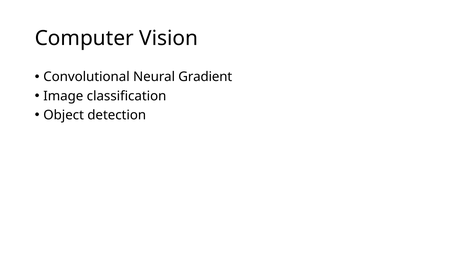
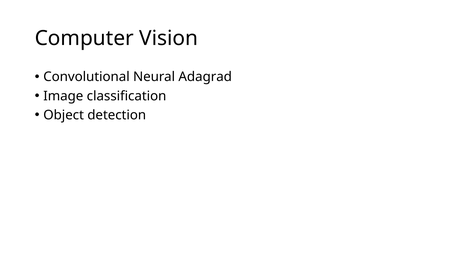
Gradient: Gradient -> Adagrad
